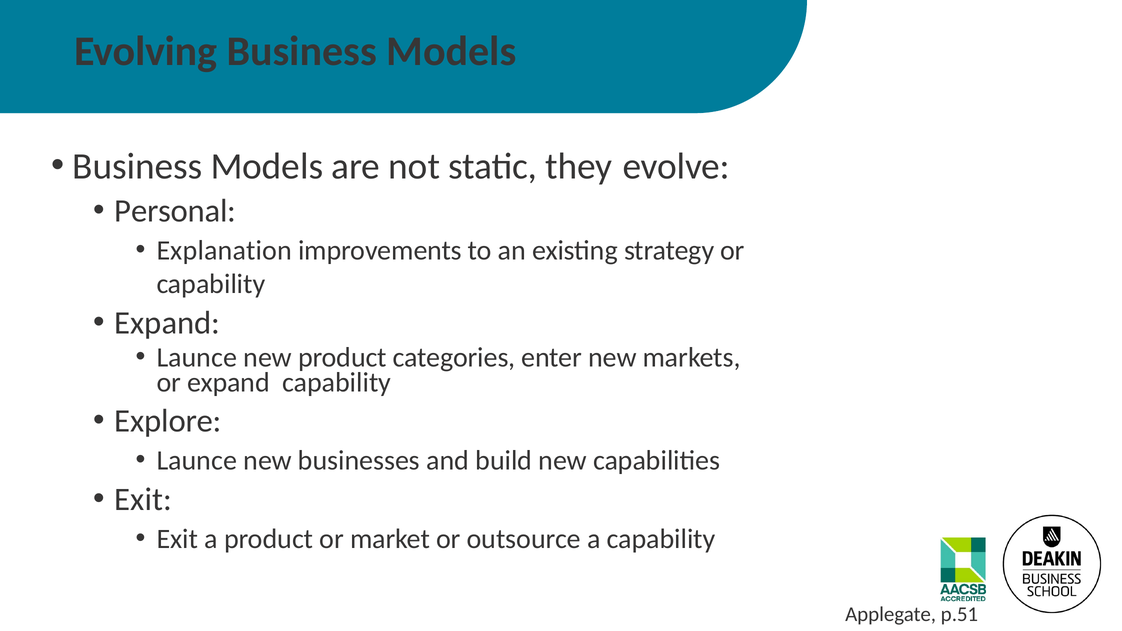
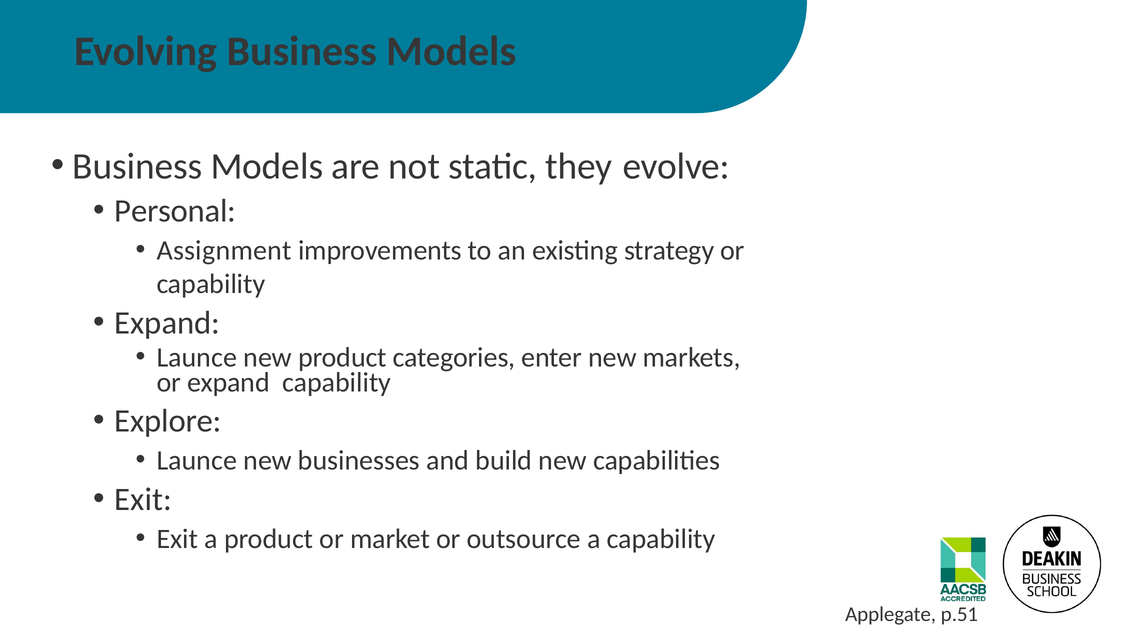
Explanation: Explanation -> Assignment
